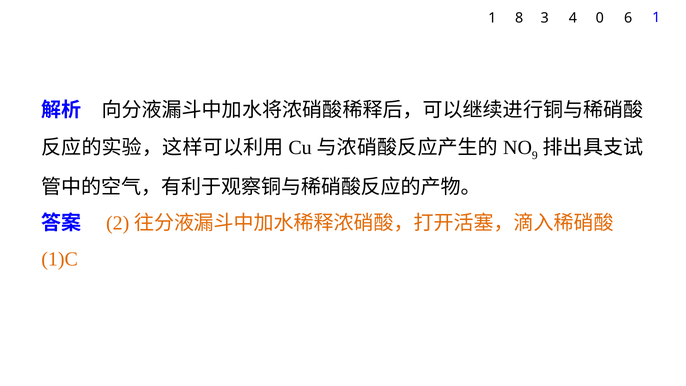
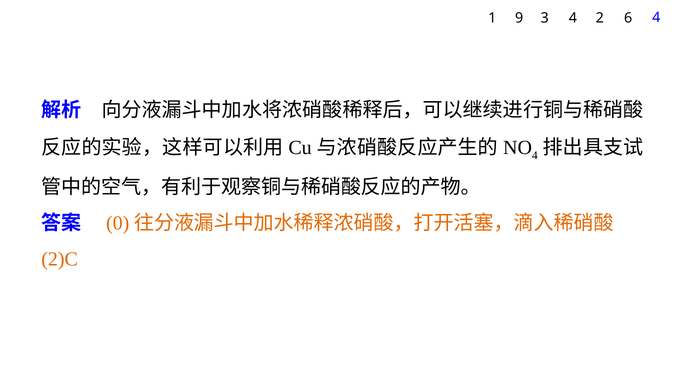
8: 8 -> 9
0: 0 -> 2
6 1: 1 -> 4
9 at (535, 156): 9 -> 4
2: 2 -> 0
1)C: 1)C -> 2)C
